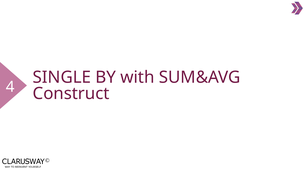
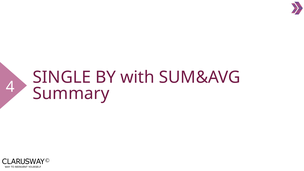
Construct: Construct -> Summary
